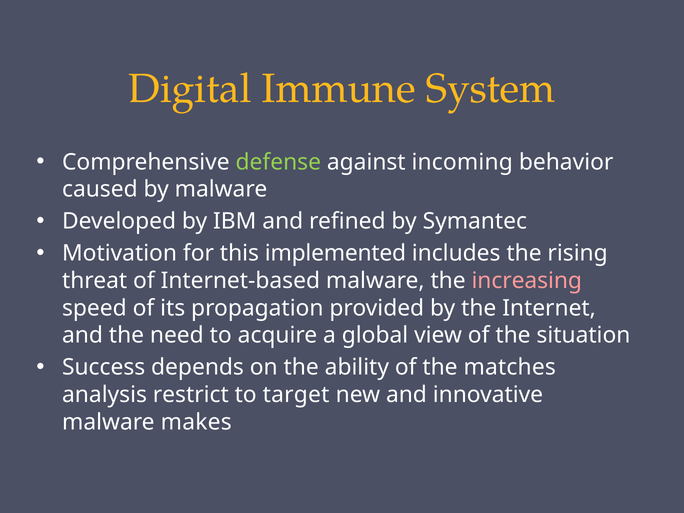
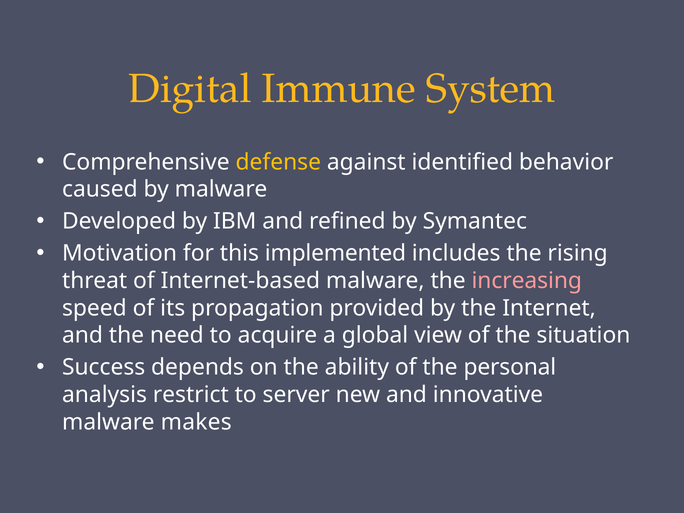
defense colour: light green -> yellow
incoming: incoming -> identified
matches: matches -> personal
target: target -> server
